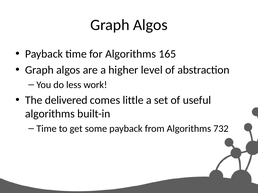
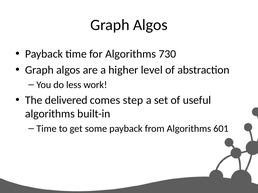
165: 165 -> 730
little: little -> step
732: 732 -> 601
